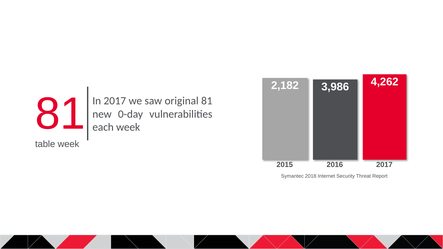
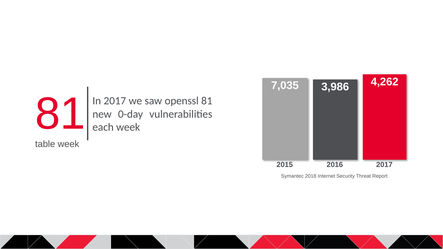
2,182: 2,182 -> 7,035
original: original -> openssl
